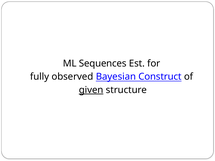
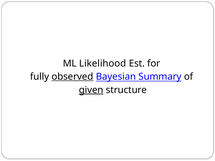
Sequences: Sequences -> Likelihood
observed underline: none -> present
Construct: Construct -> Summary
